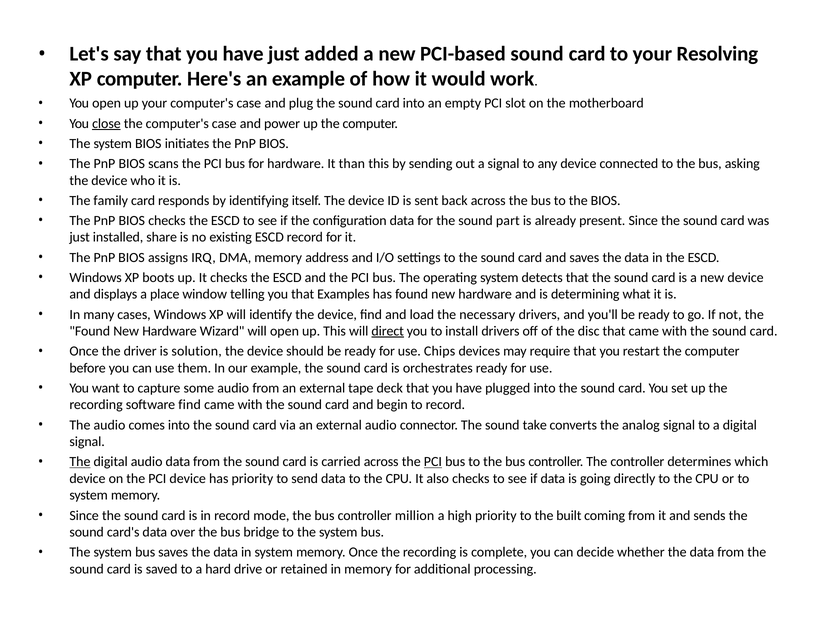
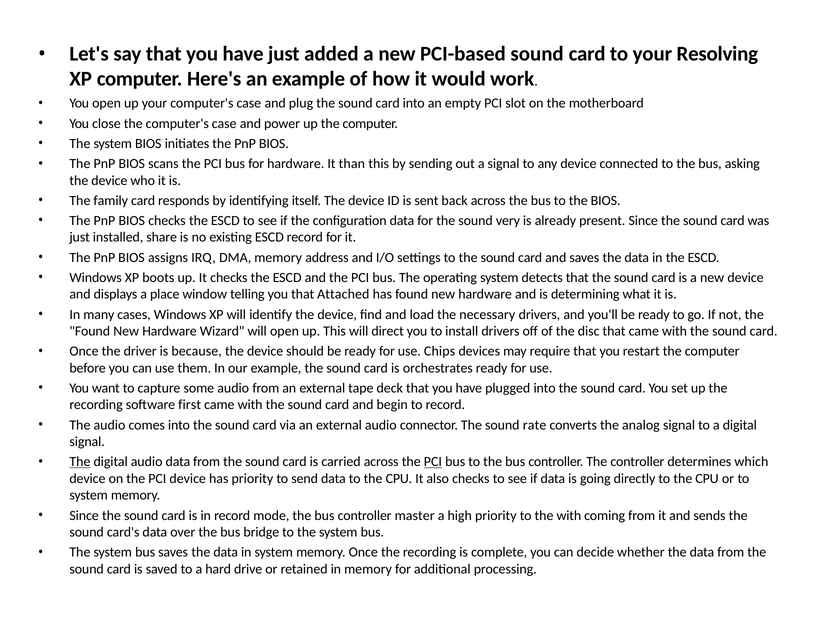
close underline: present -> none
part: part -> very
Examples: Examples -> Attached
direct underline: present -> none
solution: solution -> because
software find: find -> first
take: take -> rate
million: million -> master
the built: built -> with
